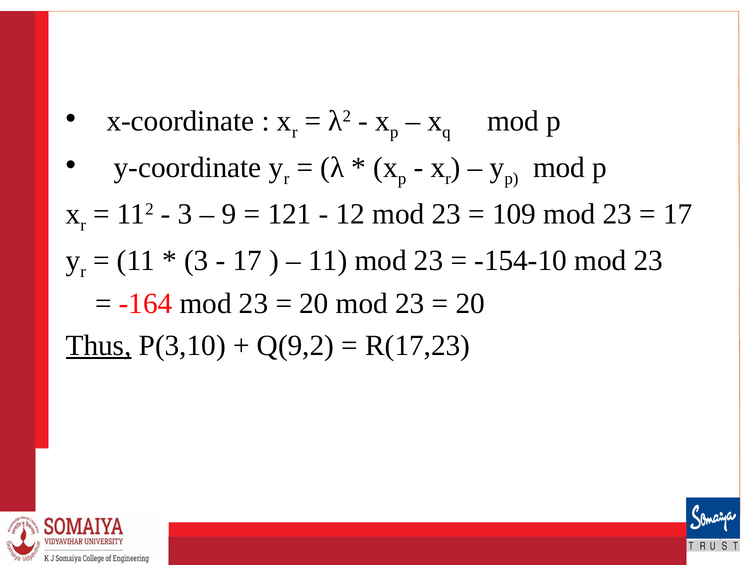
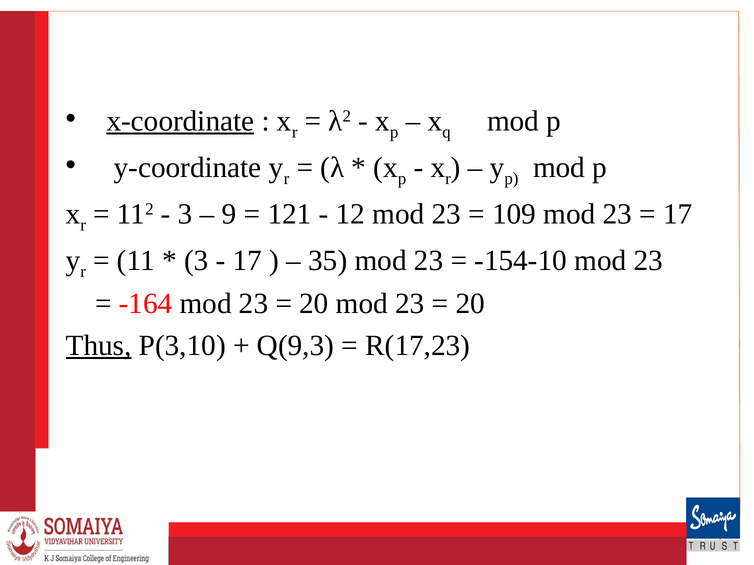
x-coordinate underline: none -> present
11 at (328, 261): 11 -> 35
Q(9,2: Q(9,2 -> Q(9,3
